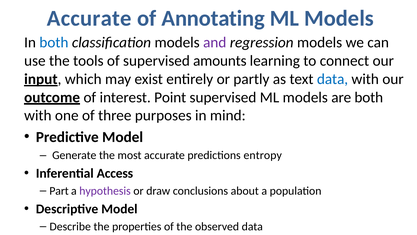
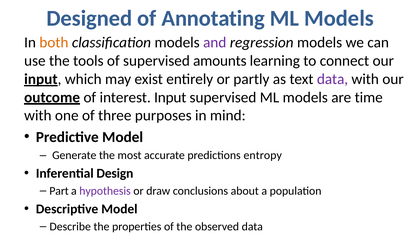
Accurate at (89, 18): Accurate -> Designed
both at (54, 42) colour: blue -> orange
data at (333, 79) colour: blue -> purple
interest Point: Point -> Input
are both: both -> time
Access: Access -> Design
